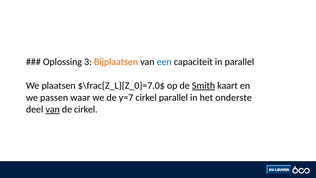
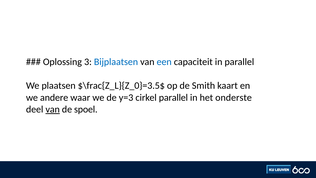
Bijplaatsen colour: orange -> blue
$\frac{Z_L}{Z_0}=7.0$: $\frac{Z_L}{Z_0}=7.0$ -> $\frac{Z_L}{Z_0}=3.5$
Smith underline: present -> none
passen: passen -> andere
y=7: y=7 -> y=3
de cirkel: cirkel -> spoel
